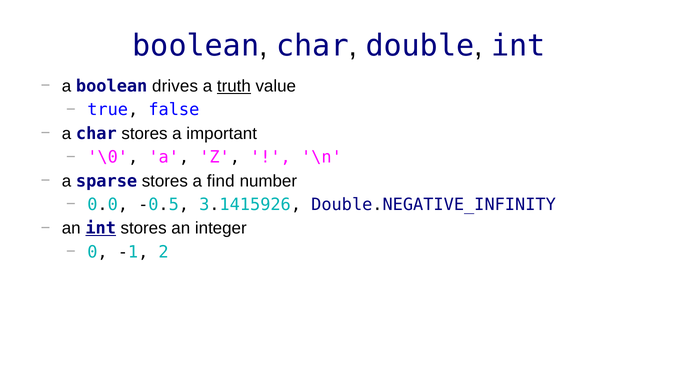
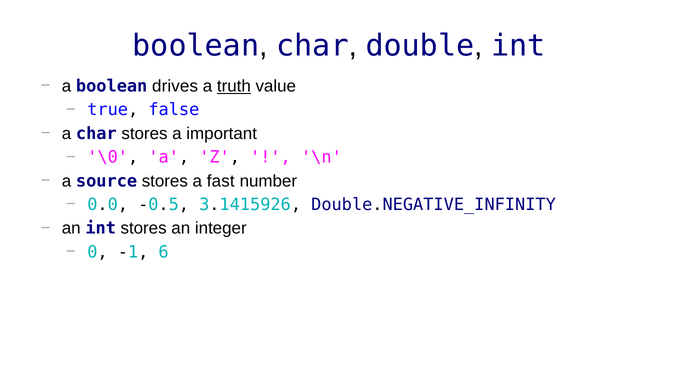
sparse: sparse -> source
find: find -> fast
int at (101, 229) underline: present -> none
2: 2 -> 6
